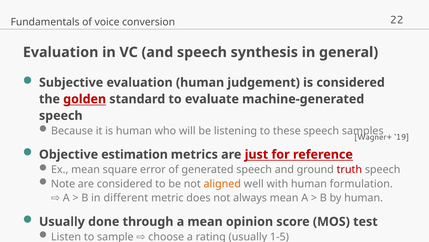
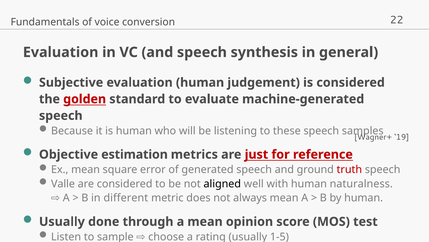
Note: Note -> Valle
aligned colour: orange -> black
formulation: formulation -> naturalness
